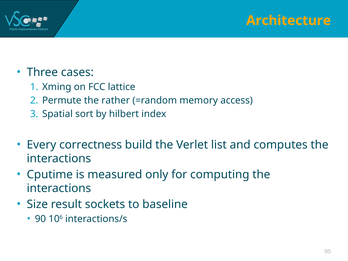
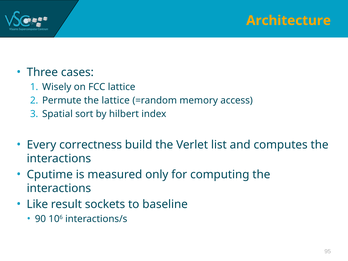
Xming: Xming -> Wisely
the rather: rather -> lattice
Size: Size -> Like
